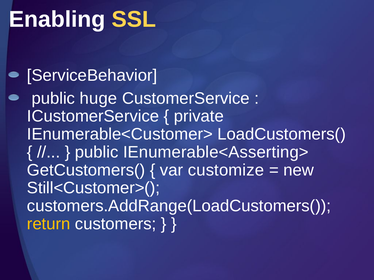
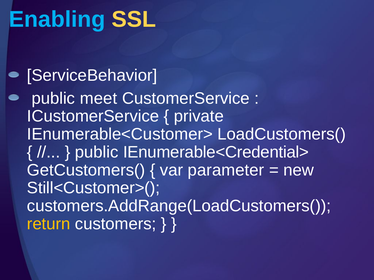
Enabling colour: white -> light blue
huge: huge -> meet
IEnumerable<Asserting>: IEnumerable<Asserting> -> IEnumerable<Credential>
customize: customize -> parameter
